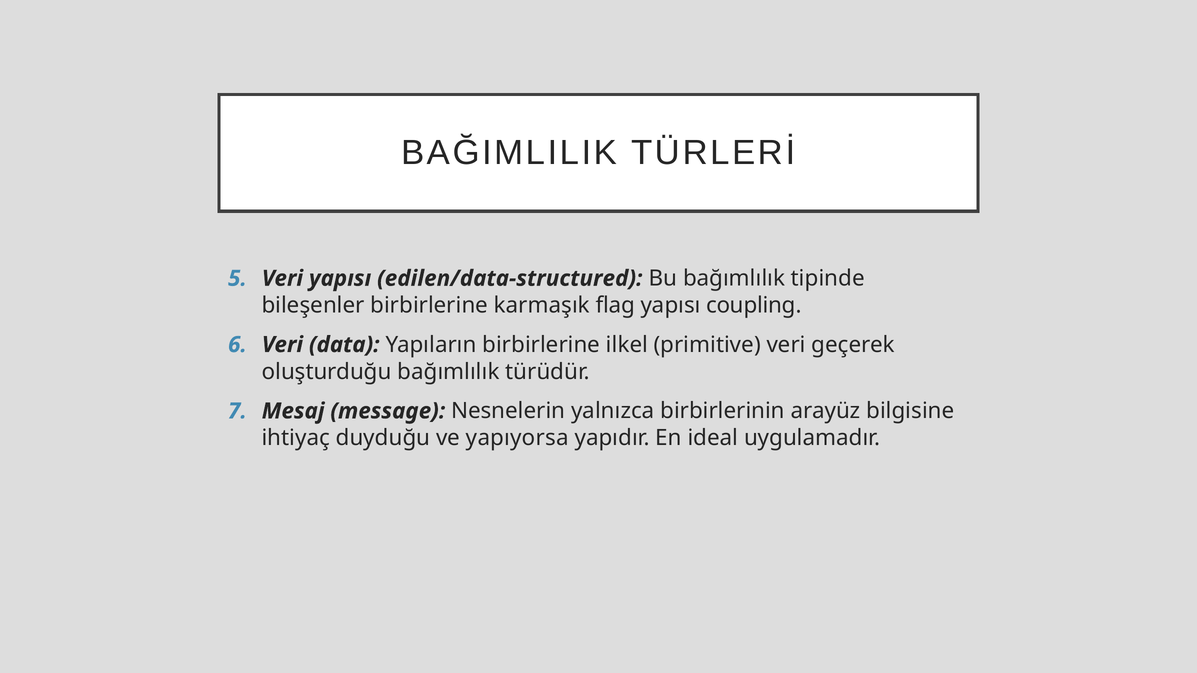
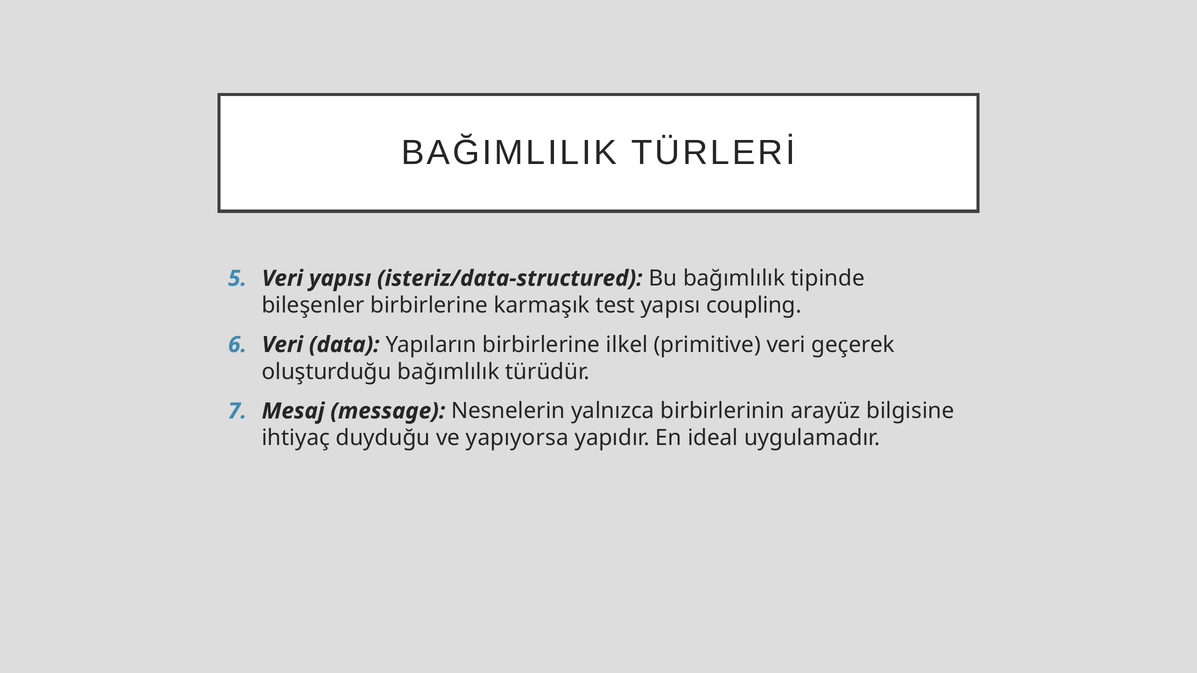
edilen/data-structured: edilen/data-structured -> isteriz/data-structured
flag: flag -> test
